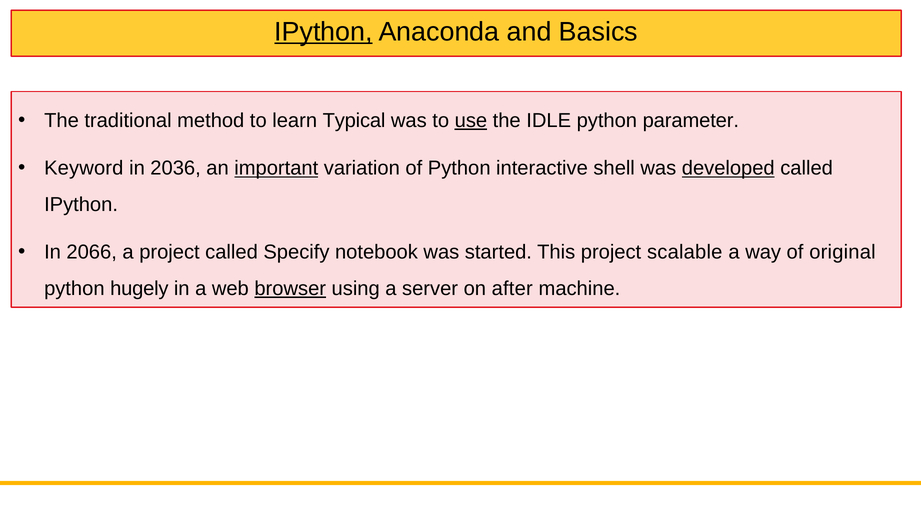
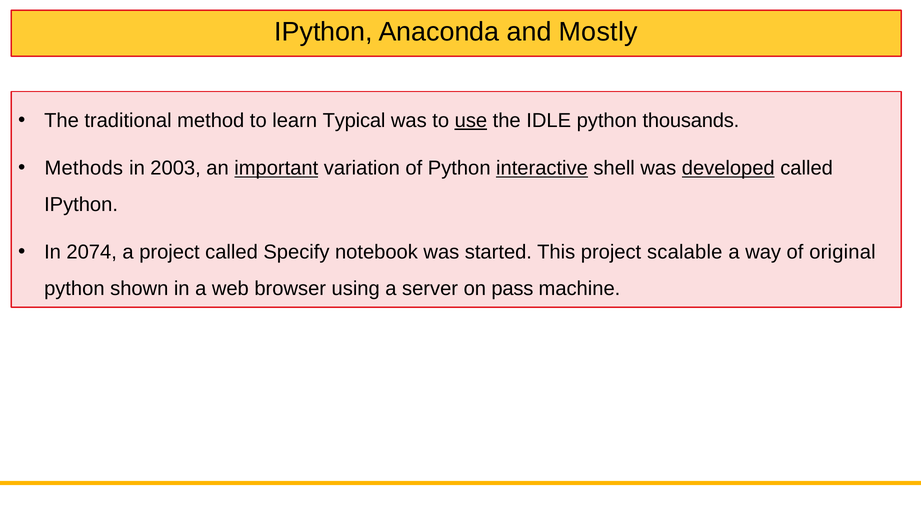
IPython at (323, 32) underline: present -> none
Basics: Basics -> Mostly
parameter: parameter -> thousands
Keyword: Keyword -> Methods
2036: 2036 -> 2003
interactive underline: none -> present
2066: 2066 -> 2074
hugely: hugely -> shown
browser underline: present -> none
after: after -> pass
